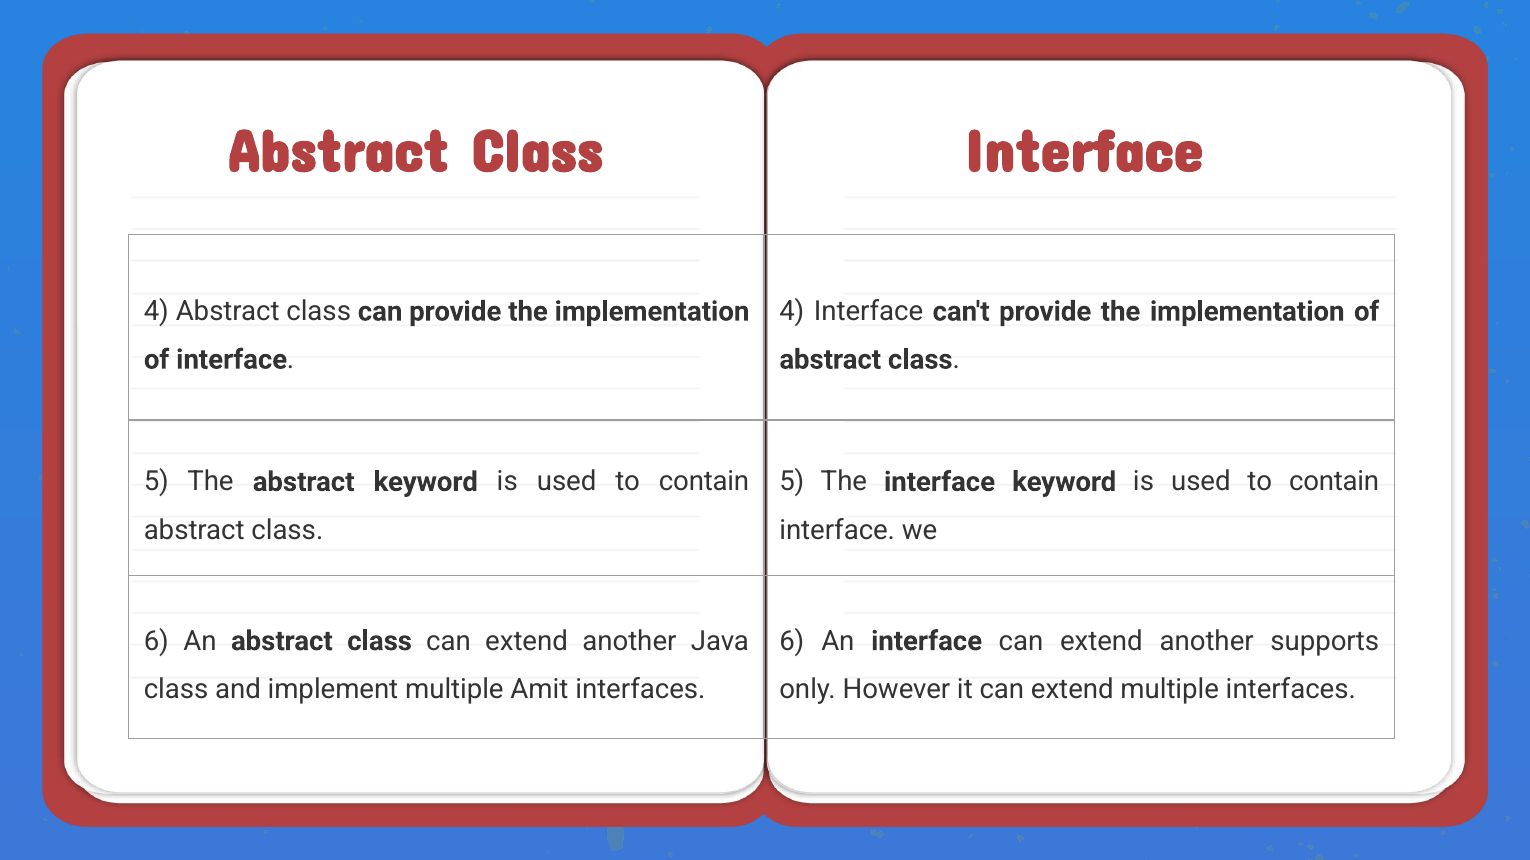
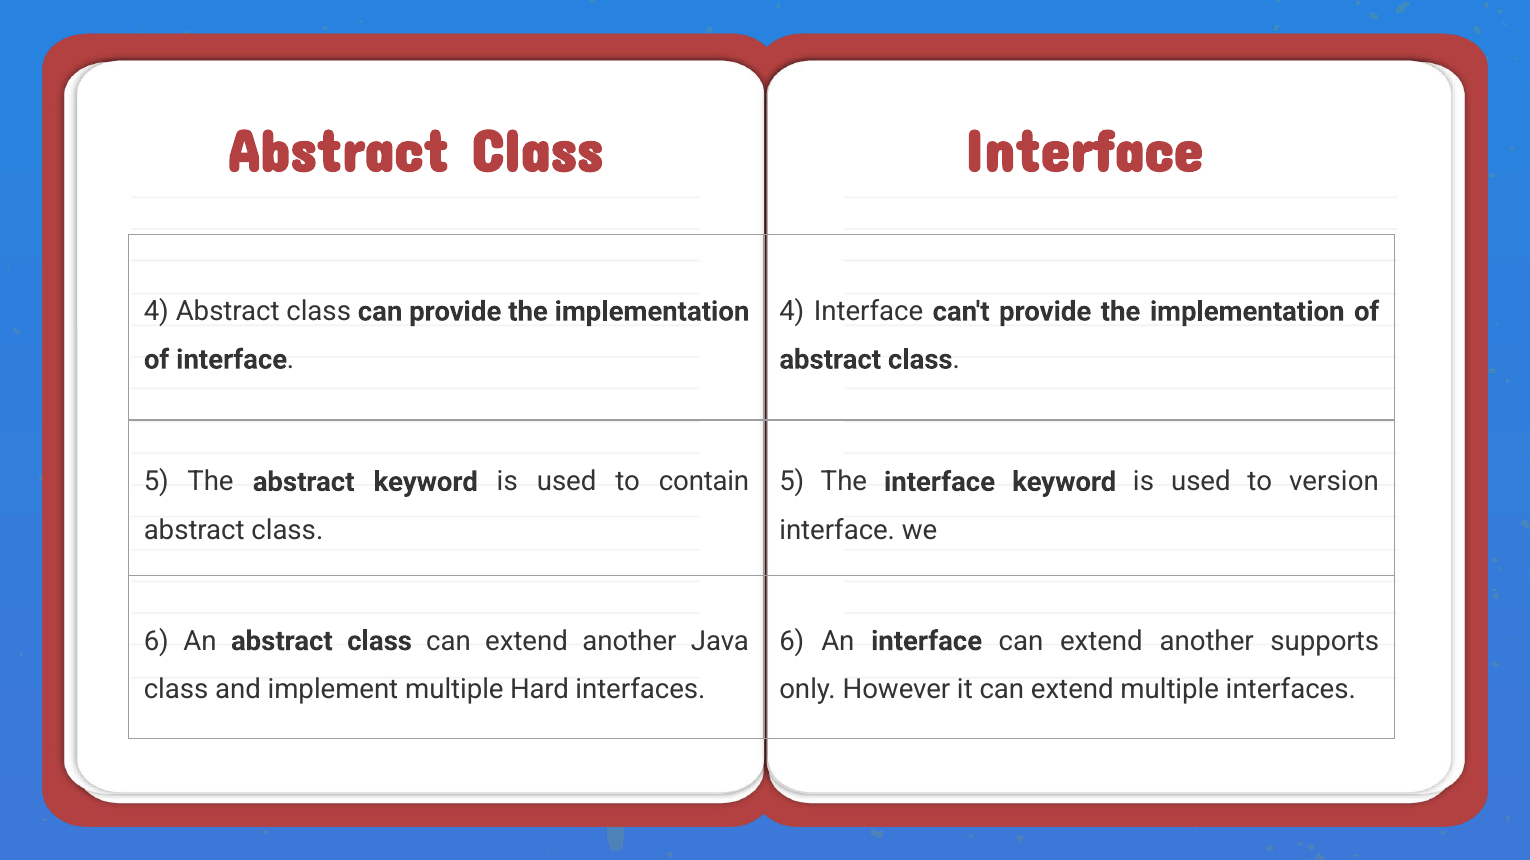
contain at (1334, 482): contain -> version
Amit: Amit -> Hard
